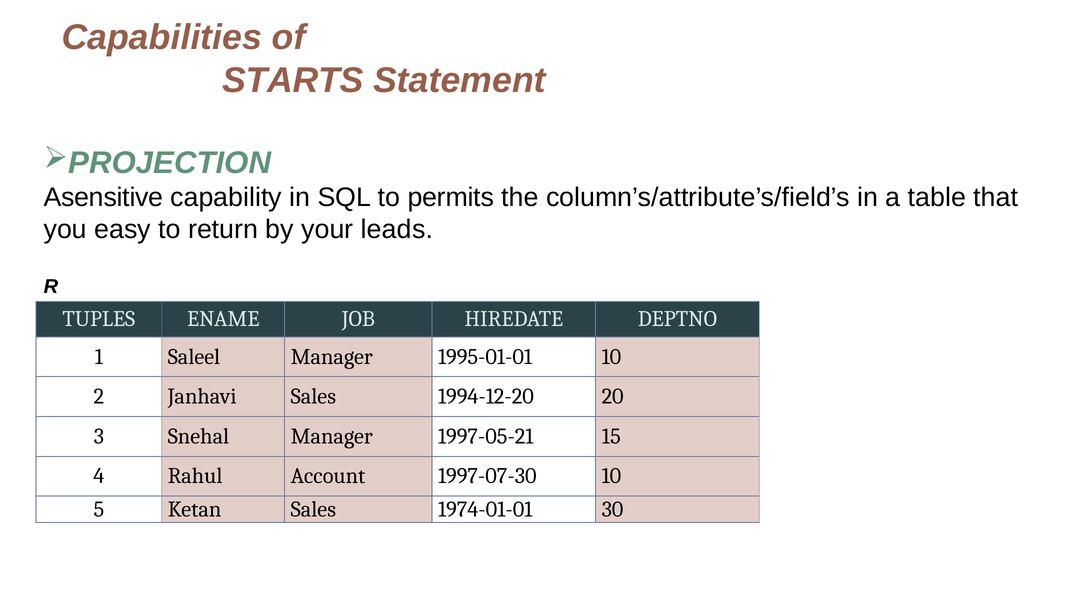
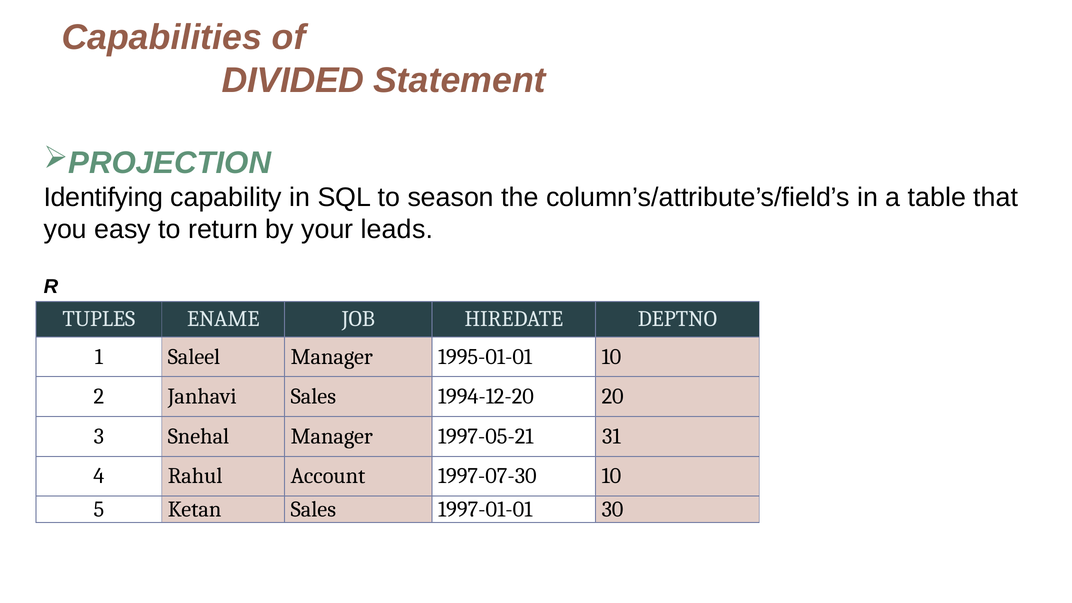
STARTS: STARTS -> DIVIDED
Asensitive: Asensitive -> Identifying
permits: permits -> season
15: 15 -> 31
1974-01-01: 1974-01-01 -> 1997-01-01
